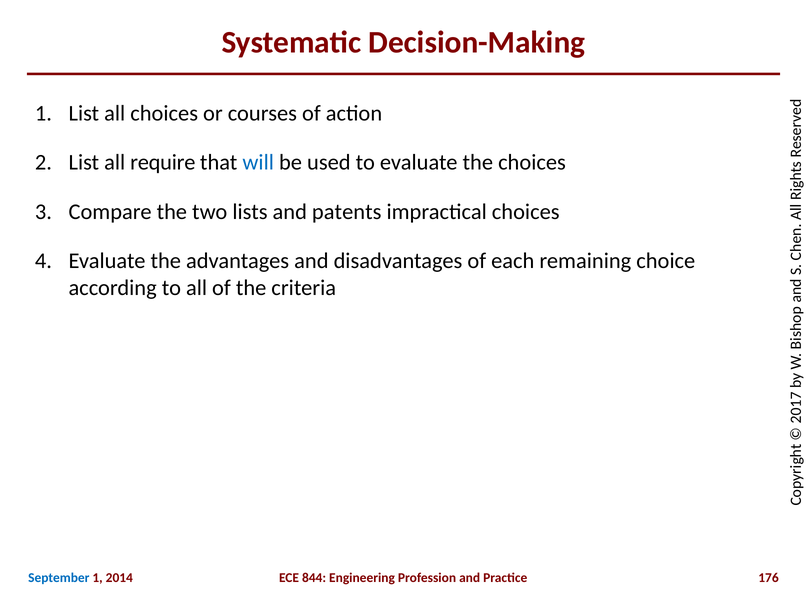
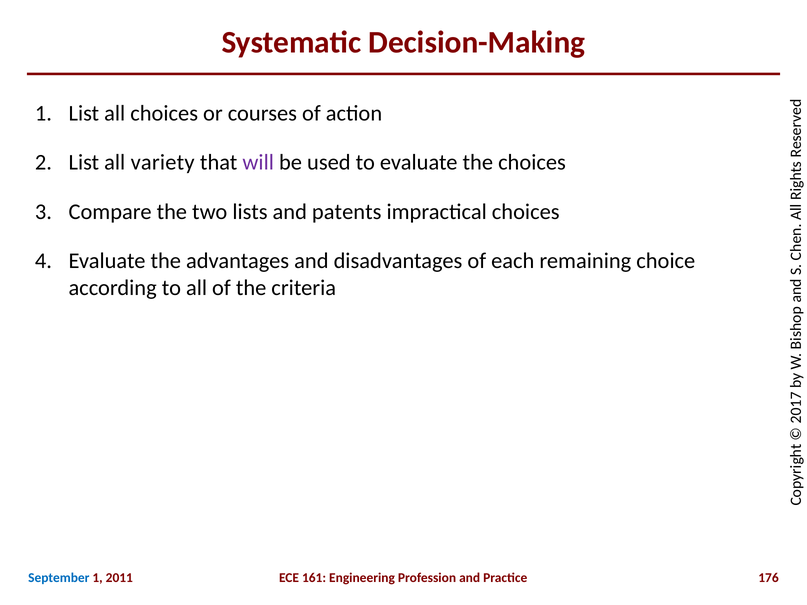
require: require -> variety
will colour: blue -> purple
2014: 2014 -> 2011
844: 844 -> 161
